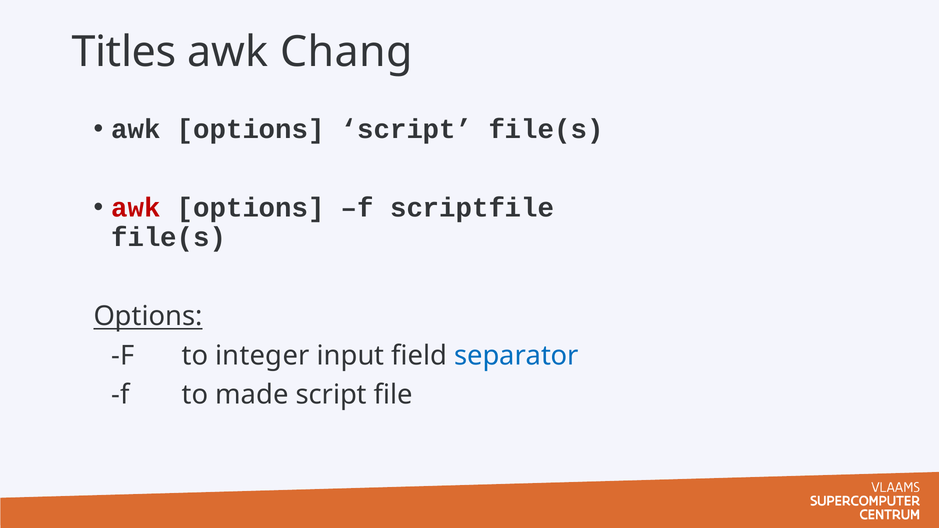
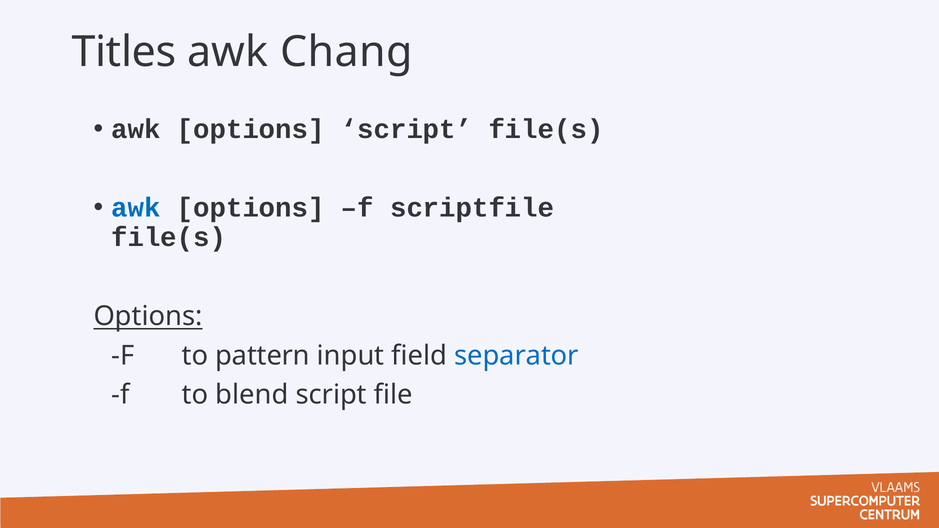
awk at (136, 208) colour: red -> blue
integer: integer -> pattern
made: made -> blend
